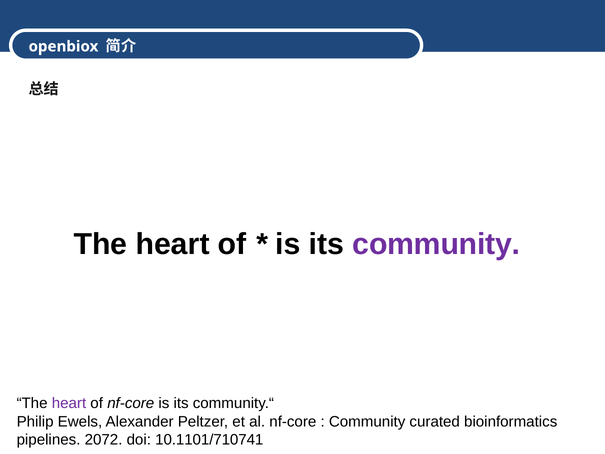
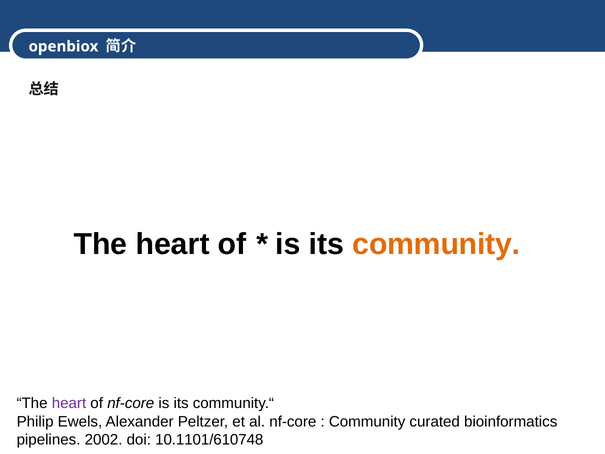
community at (436, 244) colour: purple -> orange
2072: 2072 -> 2002
10.1101/710741: 10.1101/710741 -> 10.1101/610748
